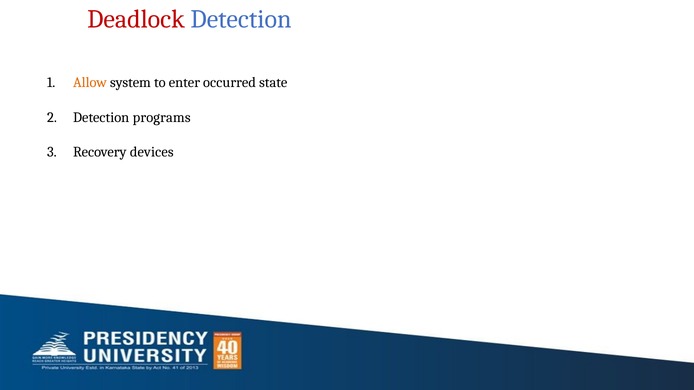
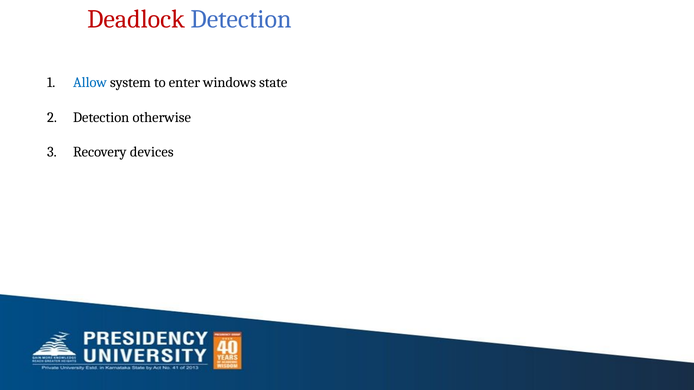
Allow colour: orange -> blue
occurred: occurred -> windows
programs: programs -> otherwise
